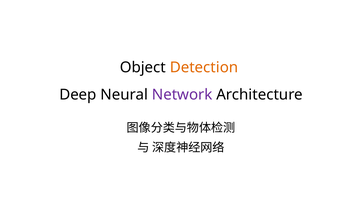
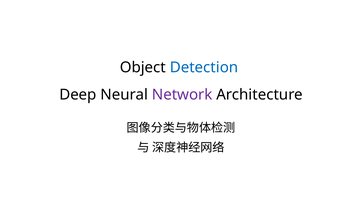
Detection colour: orange -> blue
